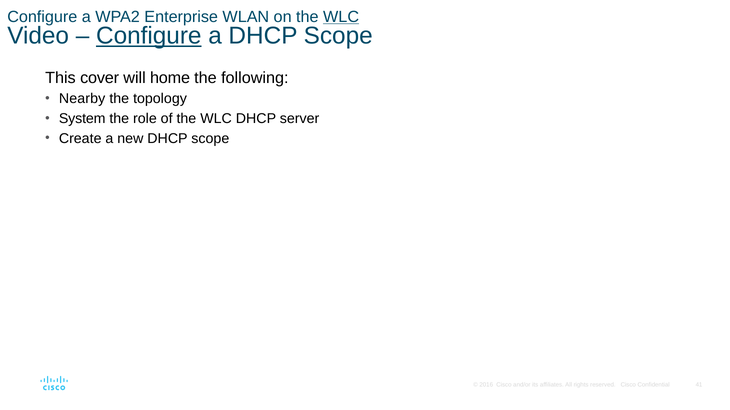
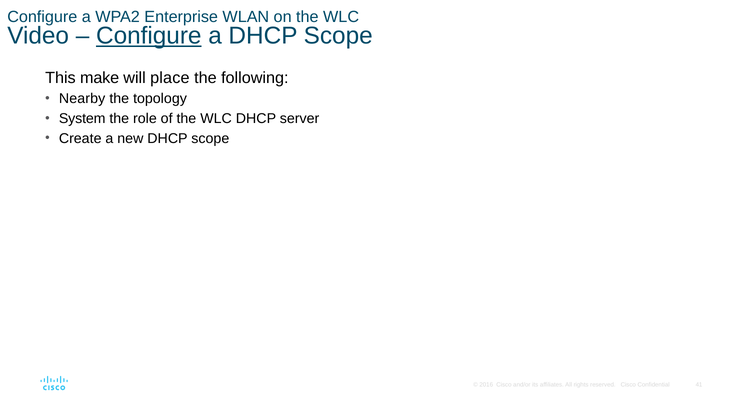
WLC at (341, 17) underline: present -> none
cover: cover -> make
home: home -> place
